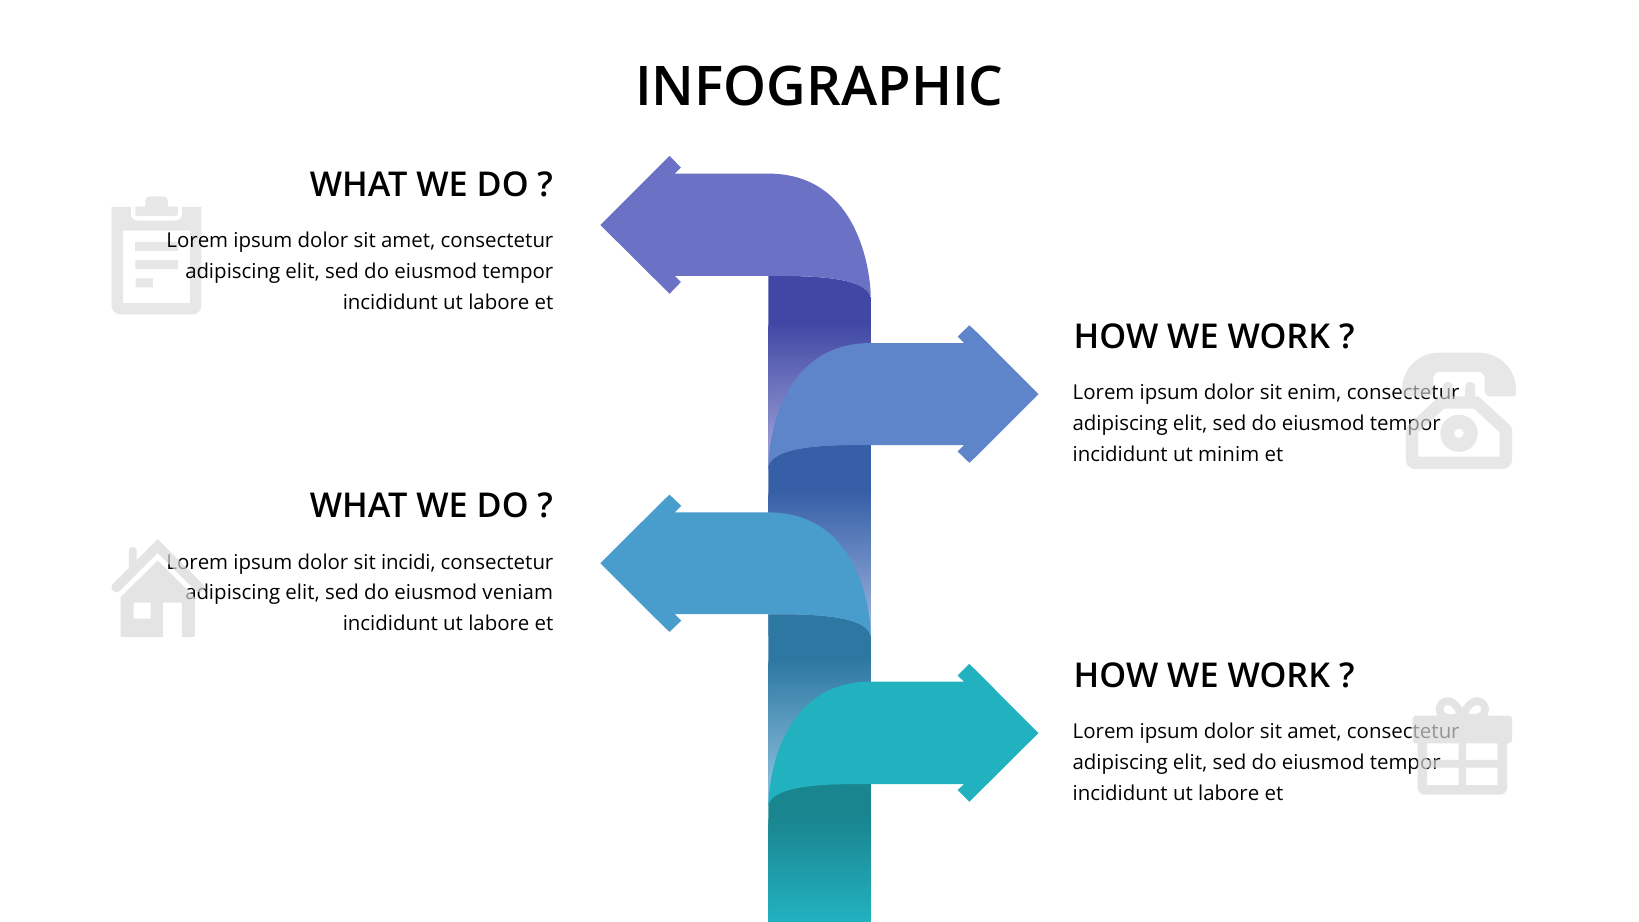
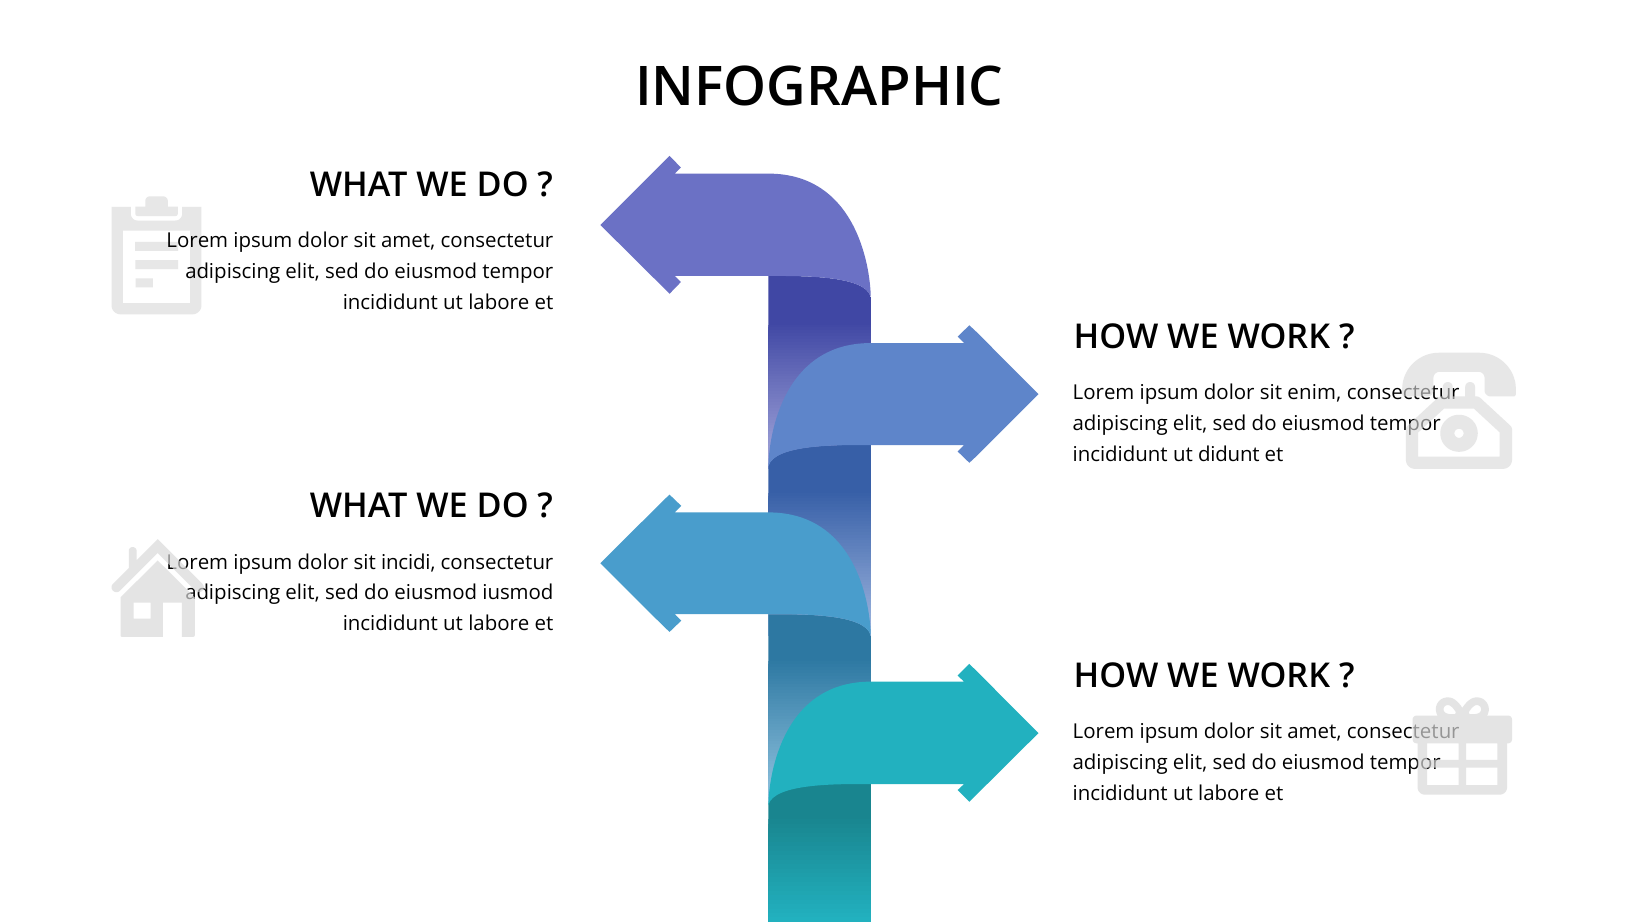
minim: minim -> didunt
veniam: veniam -> iusmod
